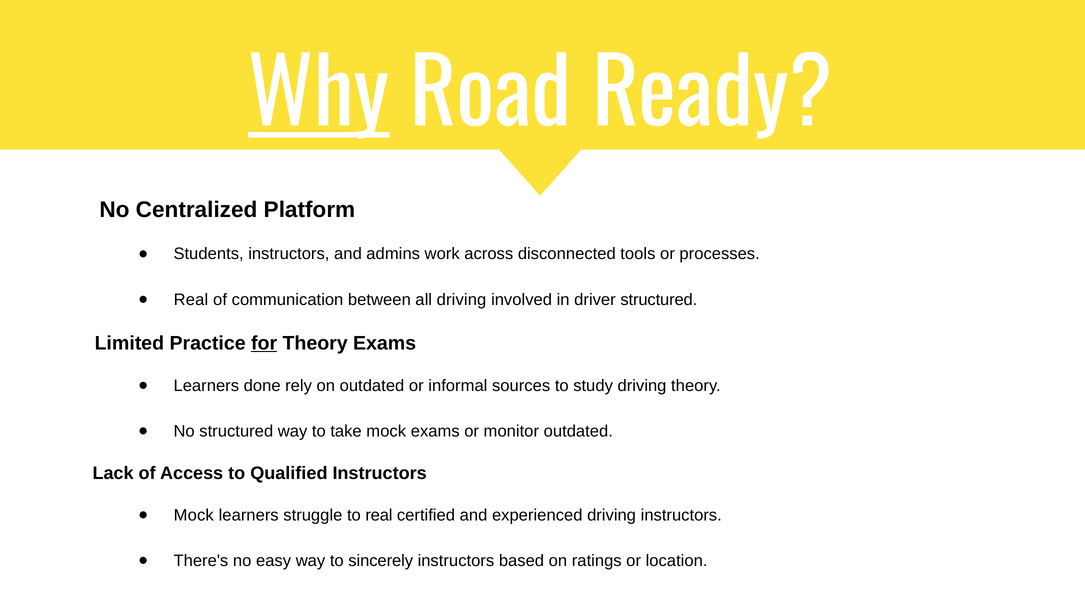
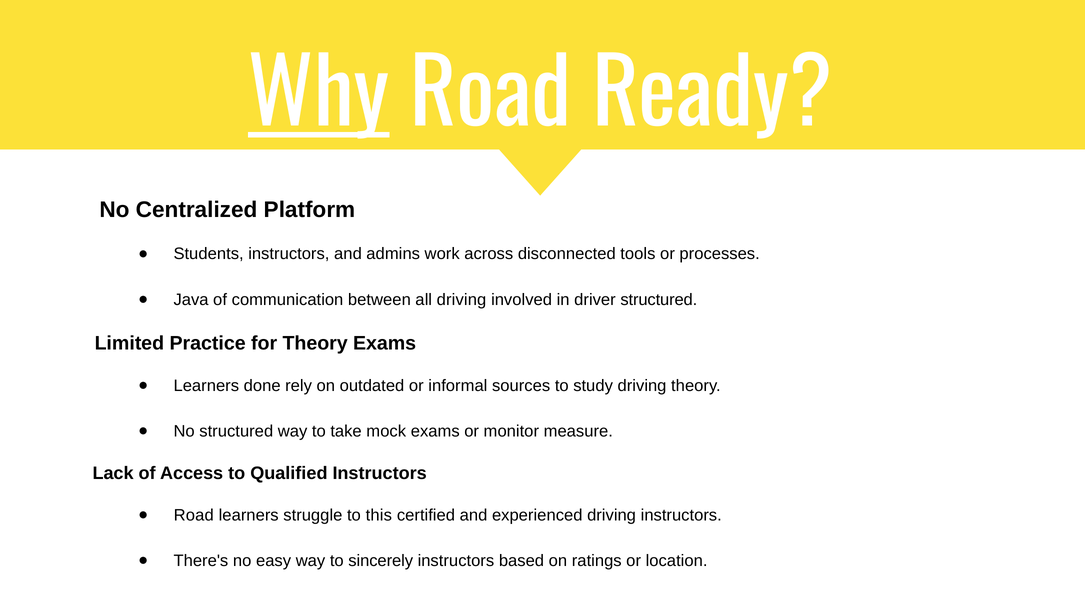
Real at (191, 300): Real -> Java
for underline: present -> none
monitor outdated: outdated -> measure
Mock at (194, 516): Mock -> Road
to real: real -> this
